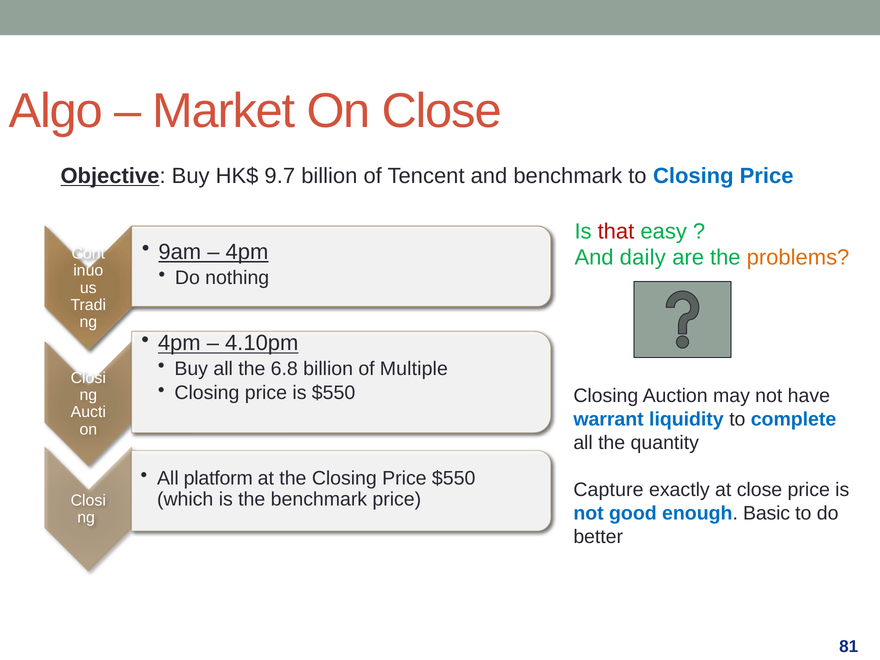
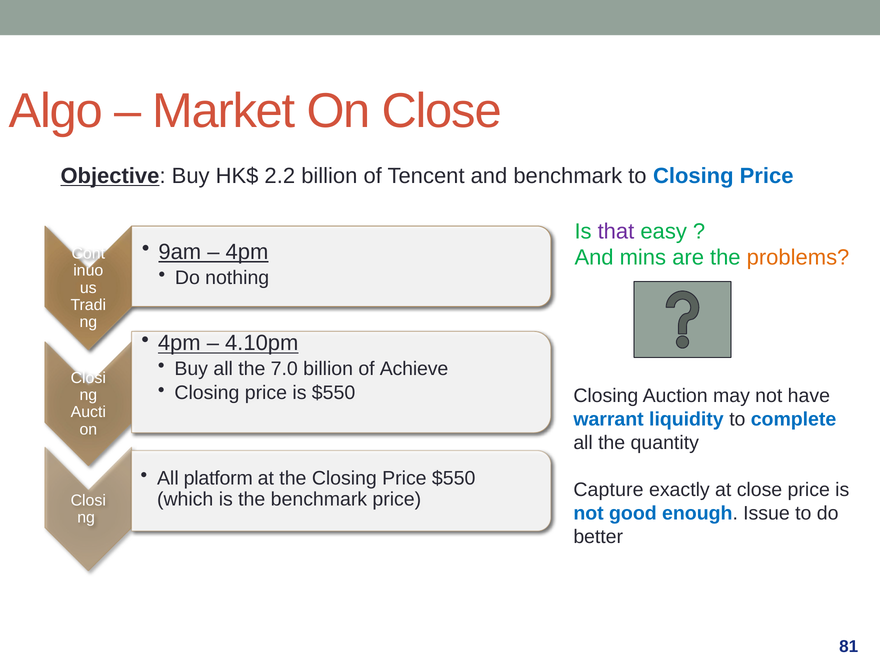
9.7: 9.7 -> 2.2
that colour: red -> purple
daily: daily -> mins
6.8: 6.8 -> 7.0
Multiple: Multiple -> Achieve
Basic: Basic -> Issue
